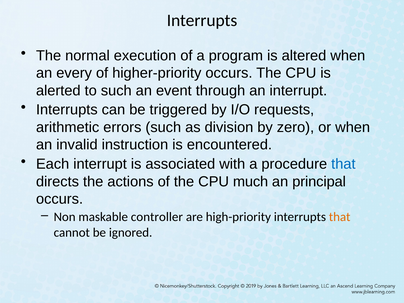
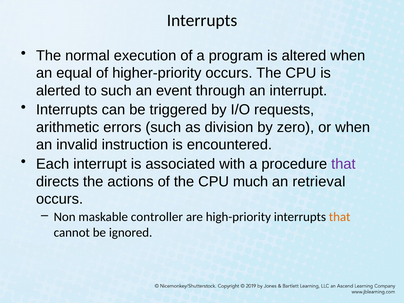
every: every -> equal
that at (343, 164) colour: blue -> purple
principal: principal -> retrieval
